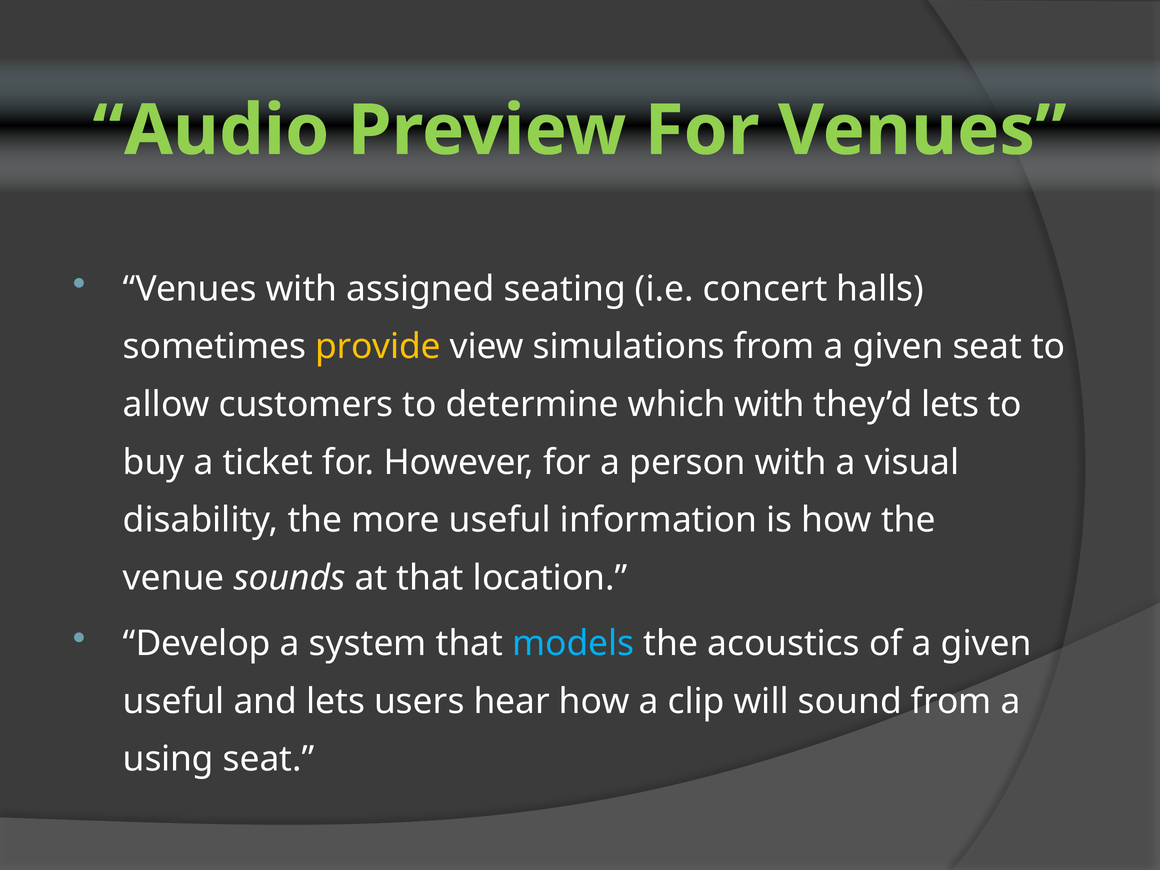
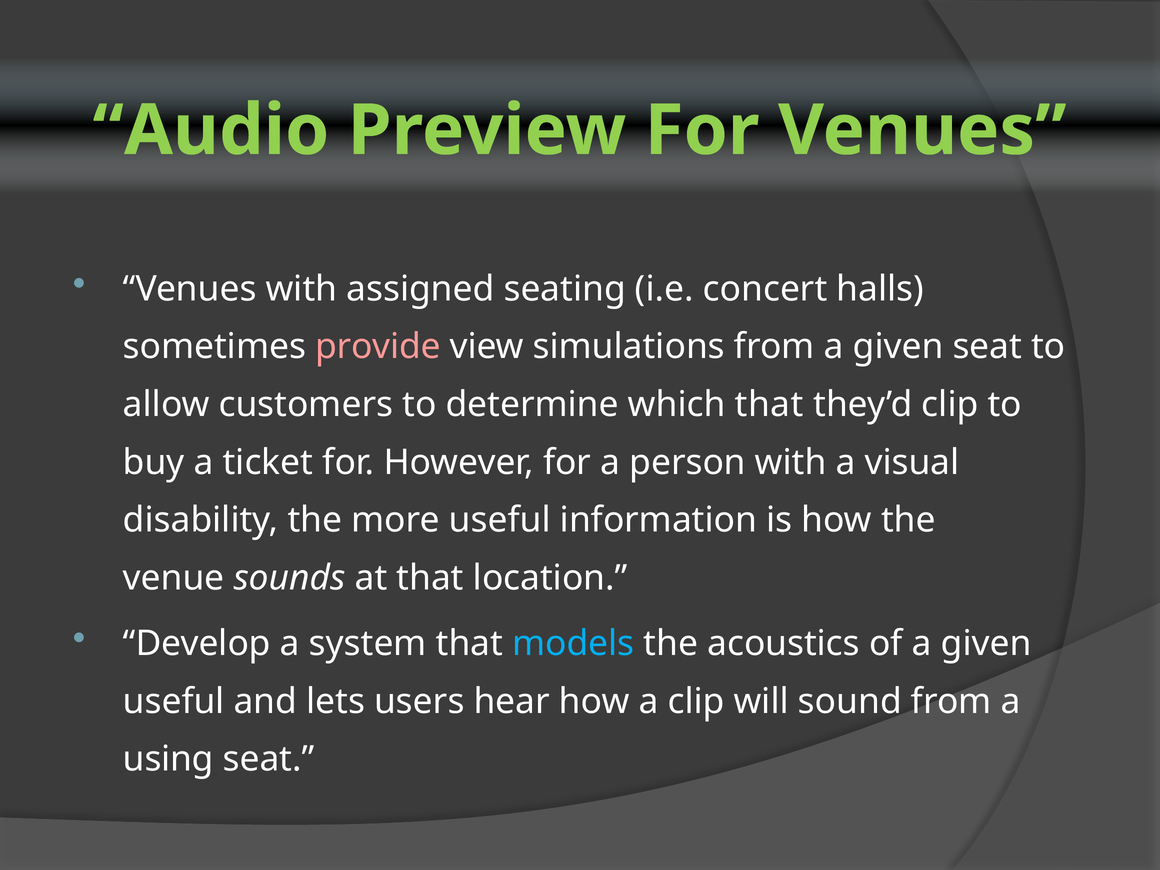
provide colour: yellow -> pink
which with: with -> that
they’d lets: lets -> clip
